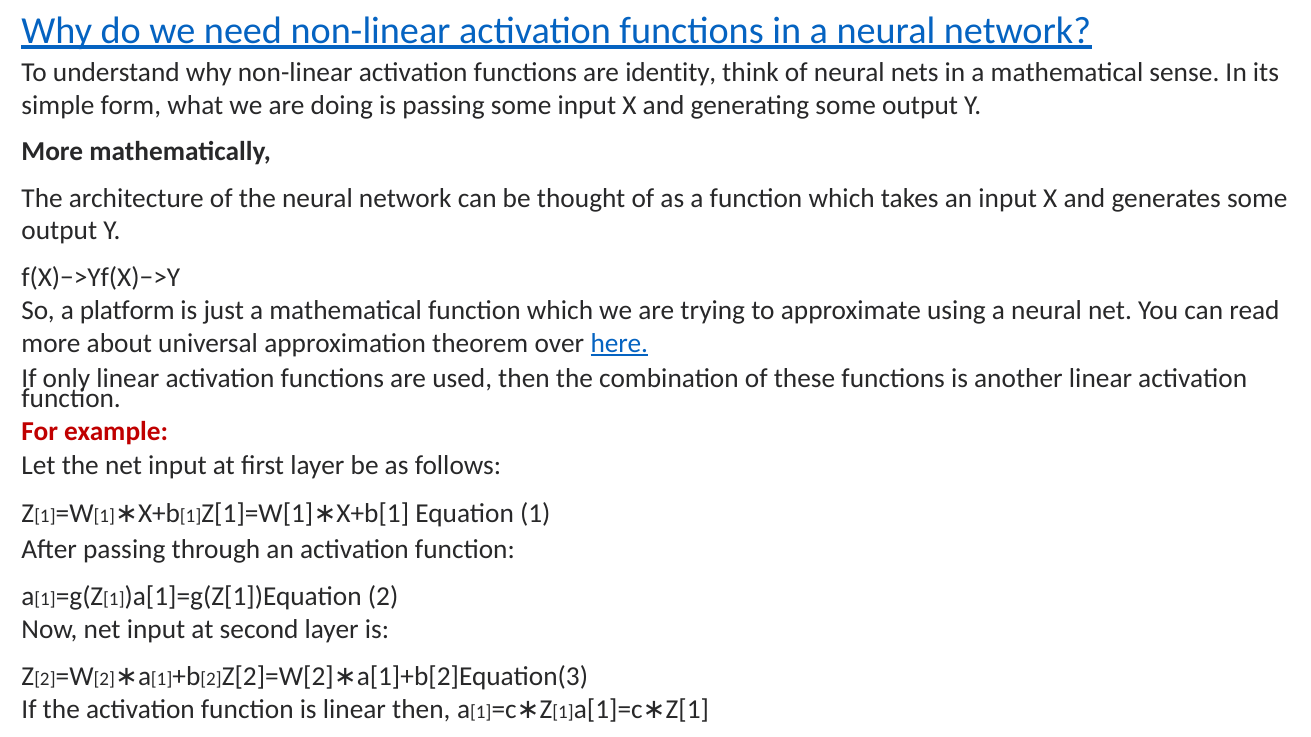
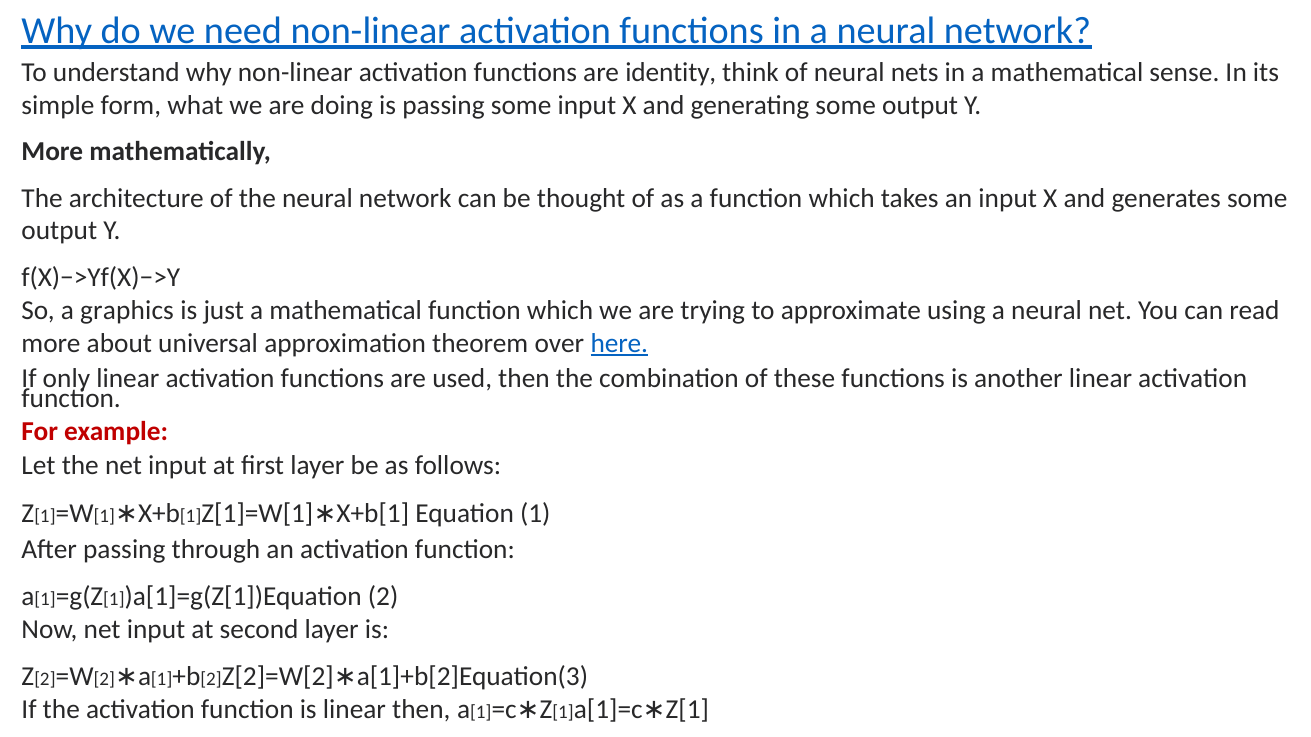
platform: platform -> graphics
